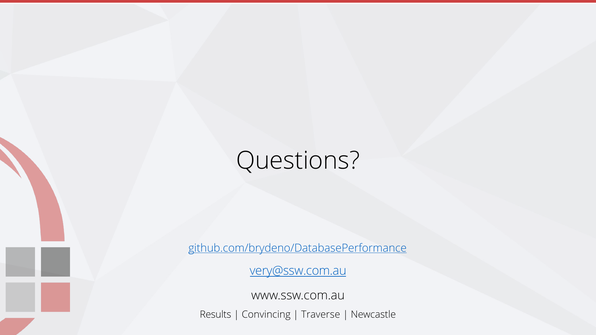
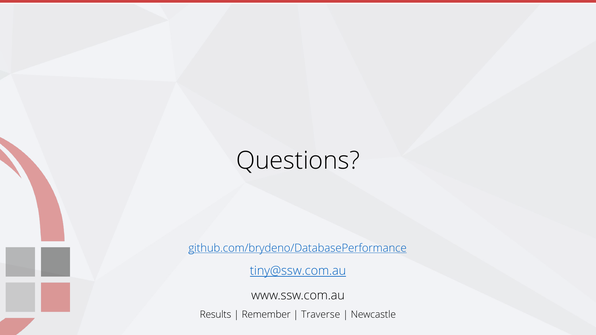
very@ssw.com.au: very@ssw.com.au -> tiny@ssw.com.au
Convincing: Convincing -> Remember
